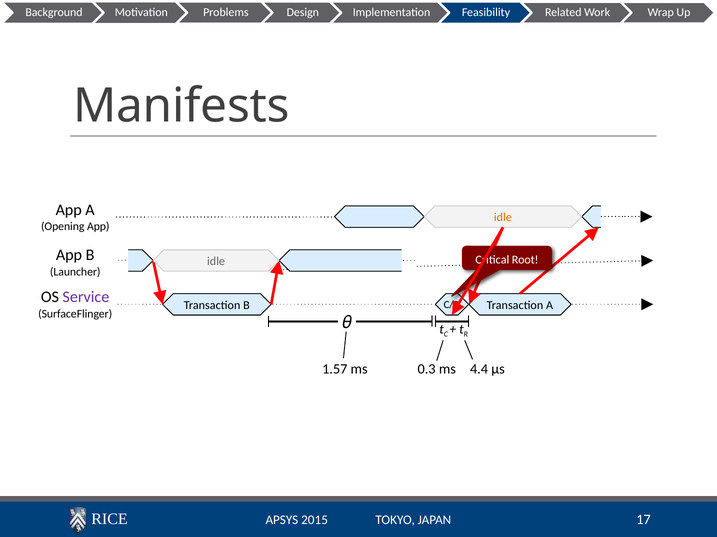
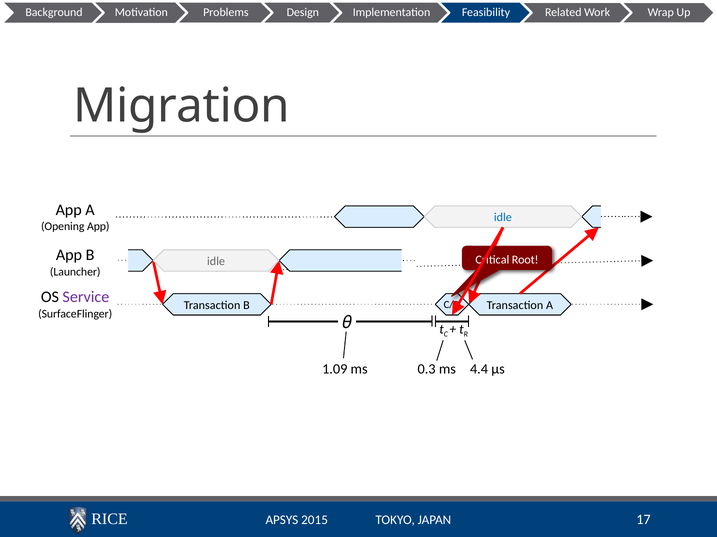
Manifests: Manifests -> Migration
idle at (503, 218) colour: orange -> blue
1.57: 1.57 -> 1.09
